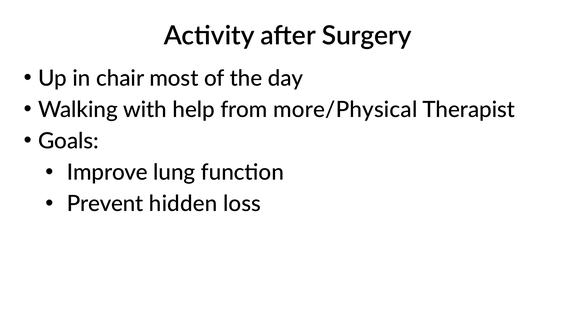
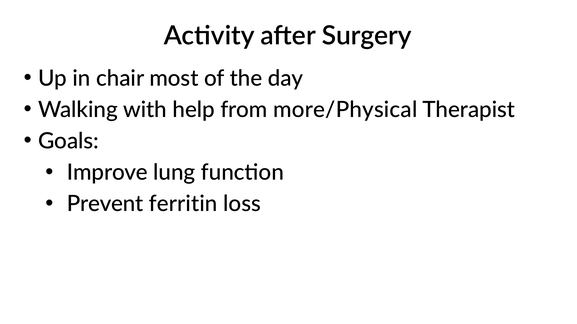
hidden: hidden -> ferritin
